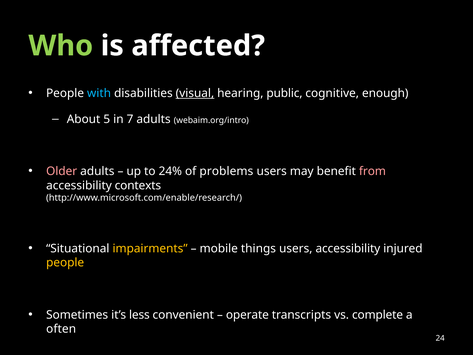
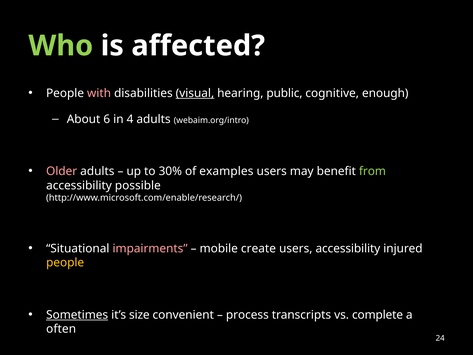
with colour: light blue -> pink
5: 5 -> 6
7: 7 -> 4
24%: 24% -> 30%
problems: problems -> examples
from colour: pink -> light green
contexts: contexts -> possible
impairments colour: yellow -> pink
things: things -> create
Sometimes underline: none -> present
less: less -> size
operate: operate -> process
